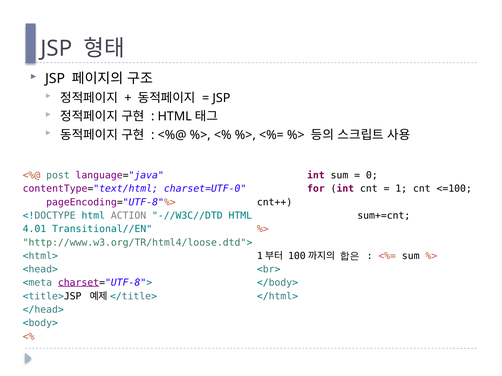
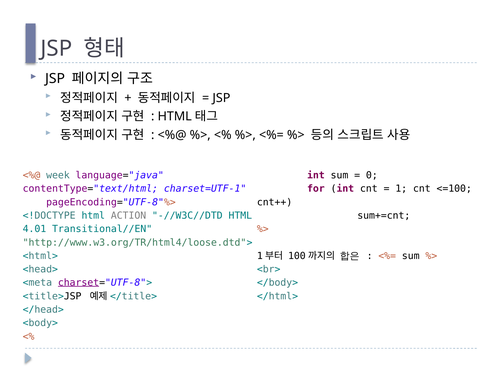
post: post -> week
charset=UTF-0: charset=UTF-0 -> charset=UTF-1
